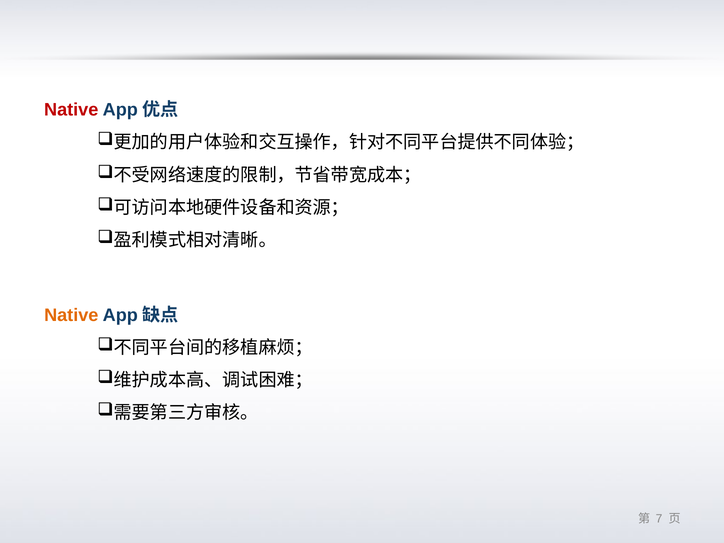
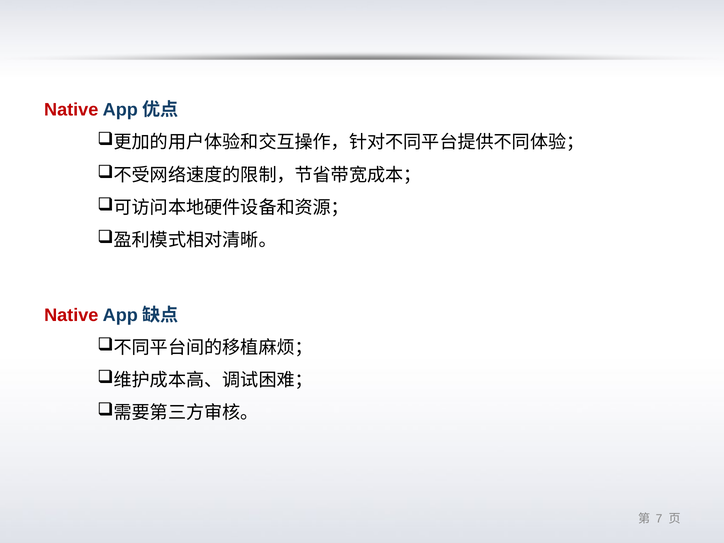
Native at (71, 315) colour: orange -> red
